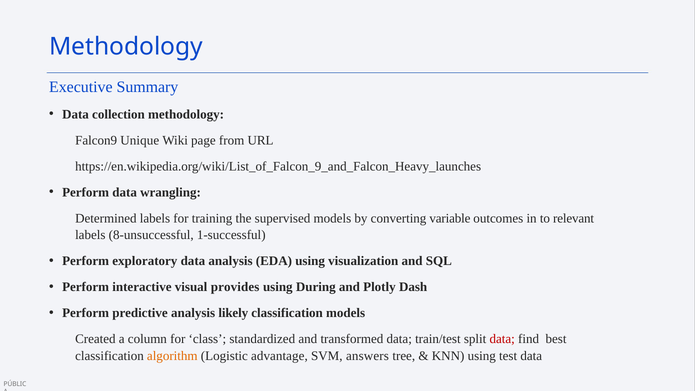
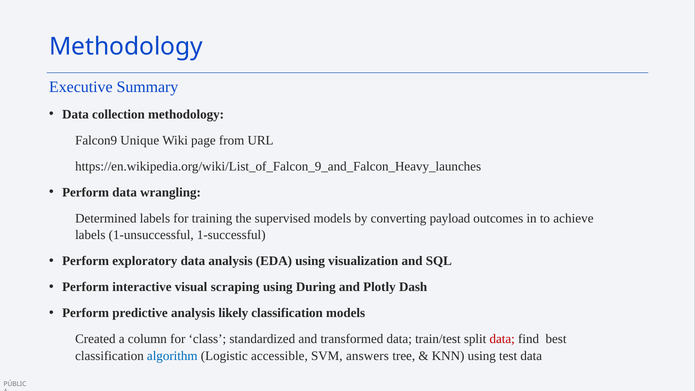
variable: variable -> payload
relevant: relevant -> achieve
8-unsuccessful: 8-unsuccessful -> 1-unsuccessful
provides: provides -> scraping
algorithm colour: orange -> blue
advantage: advantage -> accessible
